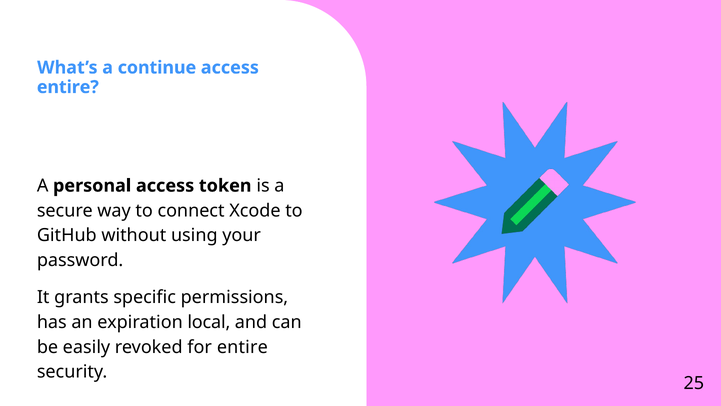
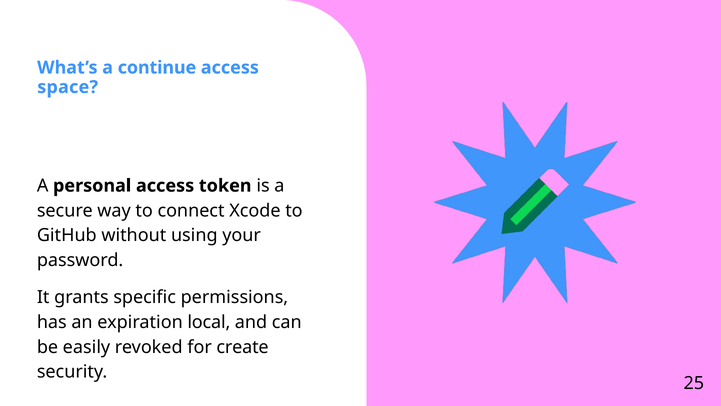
entire at (68, 87): entire -> space
for entire: entire -> create
